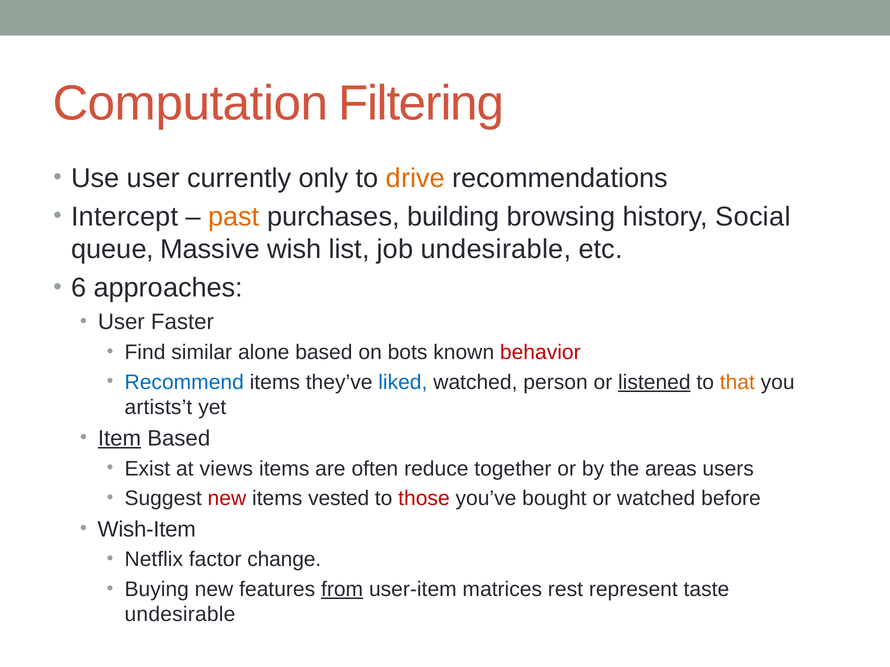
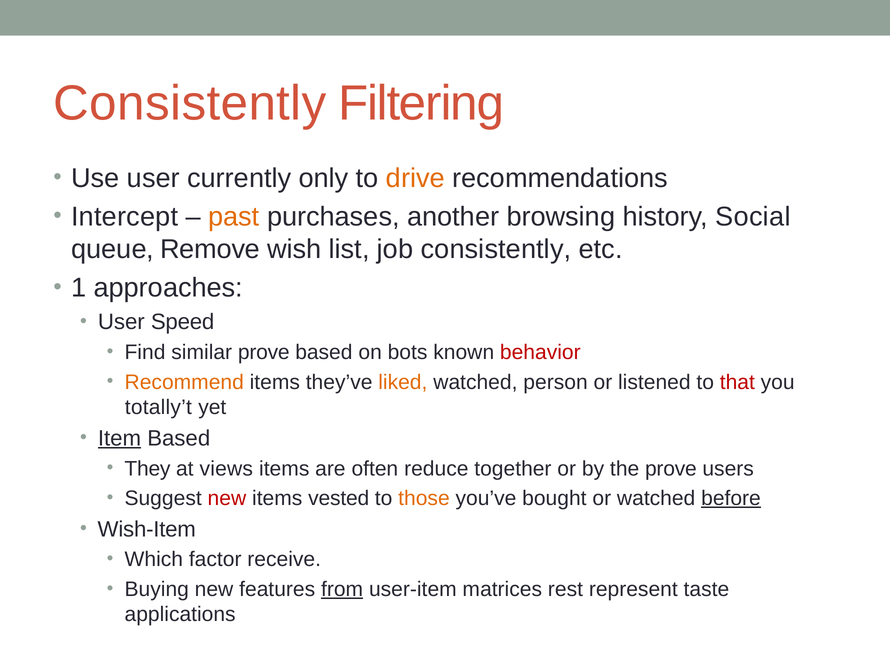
Computation at (190, 104): Computation -> Consistently
building: building -> another
Massive: Massive -> Remove
job undesirable: undesirable -> consistently
6: 6 -> 1
Faster: Faster -> Speed
similar alone: alone -> prove
Recommend colour: blue -> orange
liked colour: blue -> orange
listened underline: present -> none
that colour: orange -> red
artists’t: artists’t -> totally’t
Exist: Exist -> They
the areas: areas -> prove
those colour: red -> orange
before underline: none -> present
Netflix: Netflix -> Which
change: change -> receive
undesirable at (180, 615): undesirable -> applications
